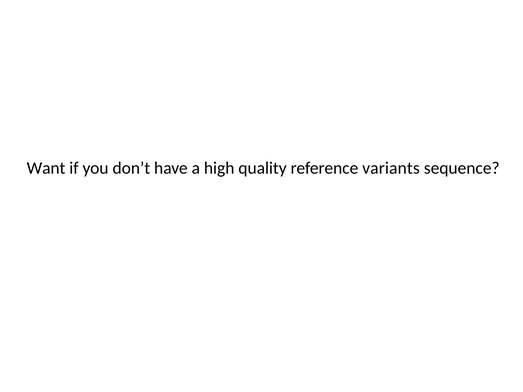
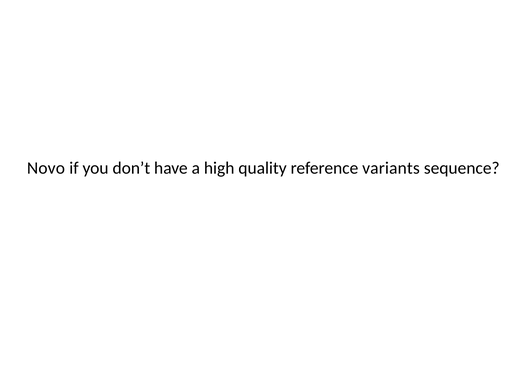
Want: Want -> Novo
